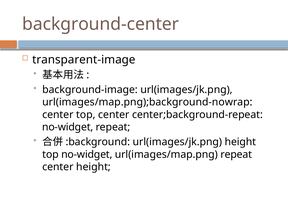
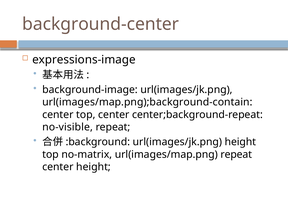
transparent-image: transparent-image -> expressions-image
url(images/map.png);background-nowrap: url(images/map.png);background-nowrap -> url(images/map.png);background-contain
no-widget at (68, 127): no-widget -> no-visible
top no-widget: no-widget -> no-matrix
